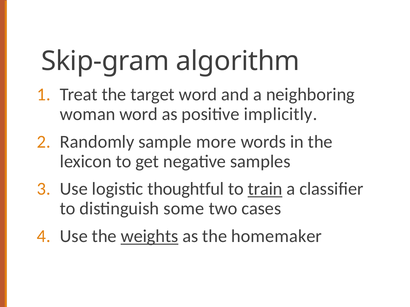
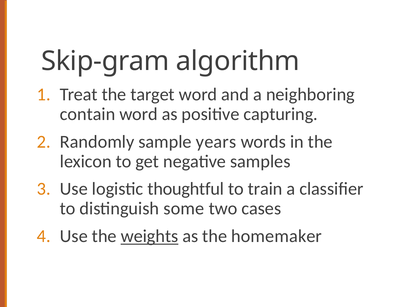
woman: woman -> contain
implicitly: implicitly -> capturing
more: more -> years
train underline: present -> none
